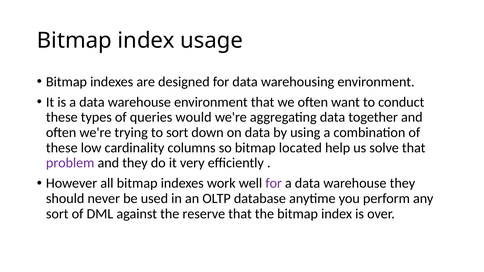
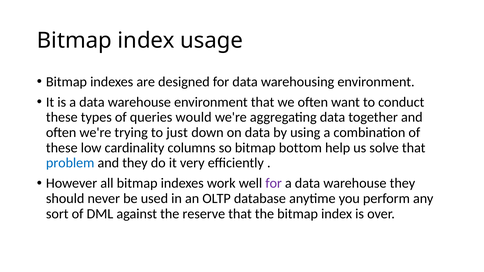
to sort: sort -> just
located: located -> bottom
problem colour: purple -> blue
